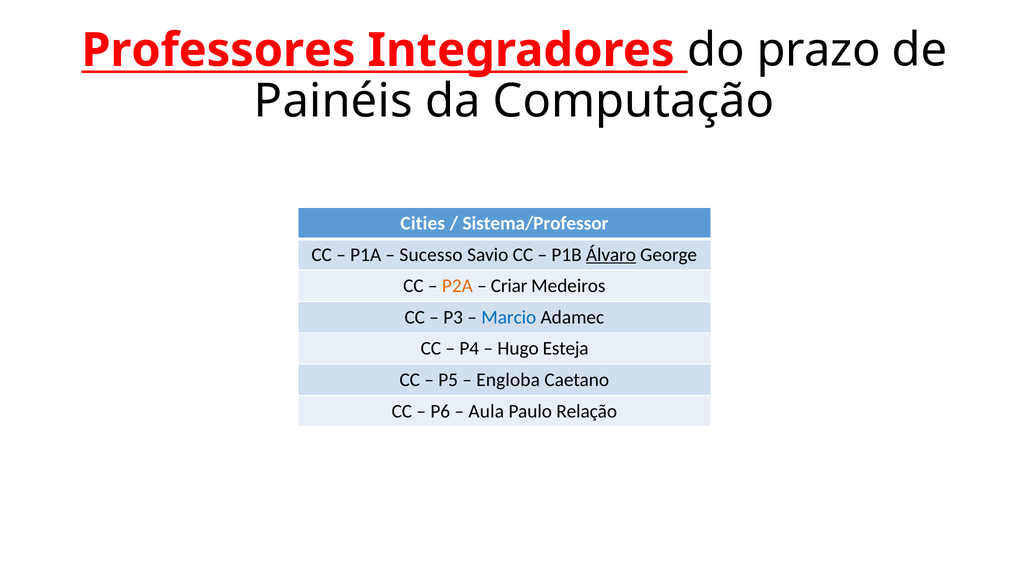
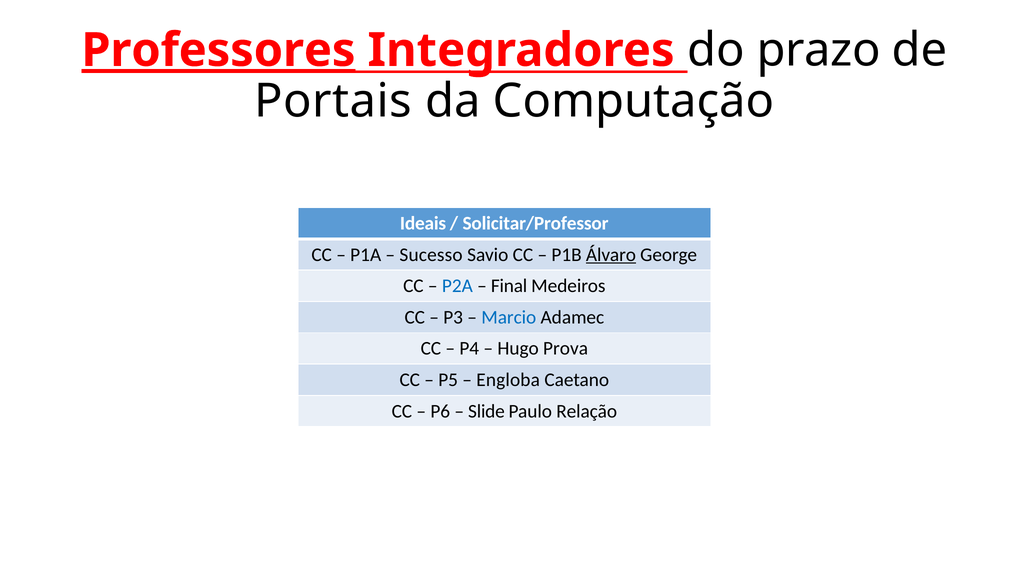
Professores underline: none -> present
Painéis: Painéis -> Portais
Cities: Cities -> Ideais
Sistema/Professor: Sistema/Professor -> Solicitar/Professor
P2A colour: orange -> blue
Criar: Criar -> Final
Esteja: Esteja -> Prova
Aula: Aula -> Slide
